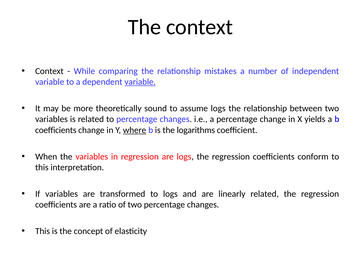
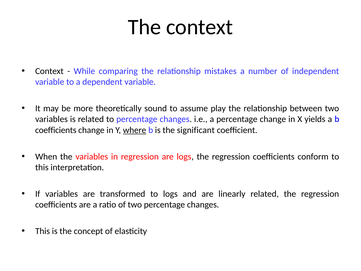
variable at (140, 82) underline: present -> none
assume logs: logs -> play
logarithms: logarithms -> significant
